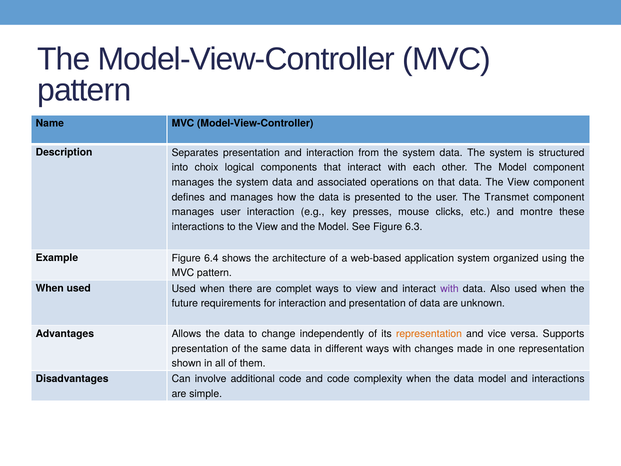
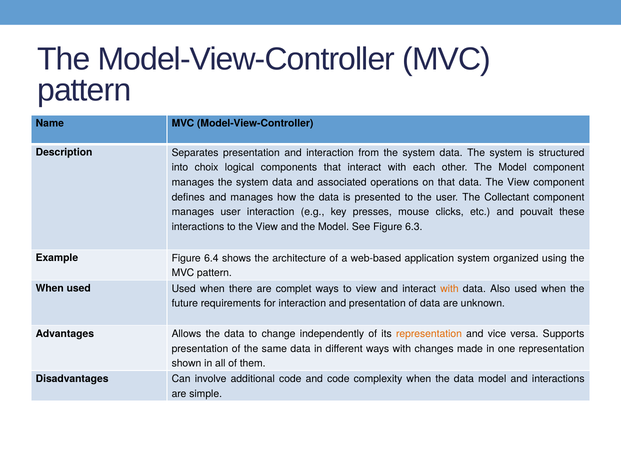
Transmet: Transmet -> Collectant
montre: montre -> pouvait
with at (449, 289) colour: purple -> orange
